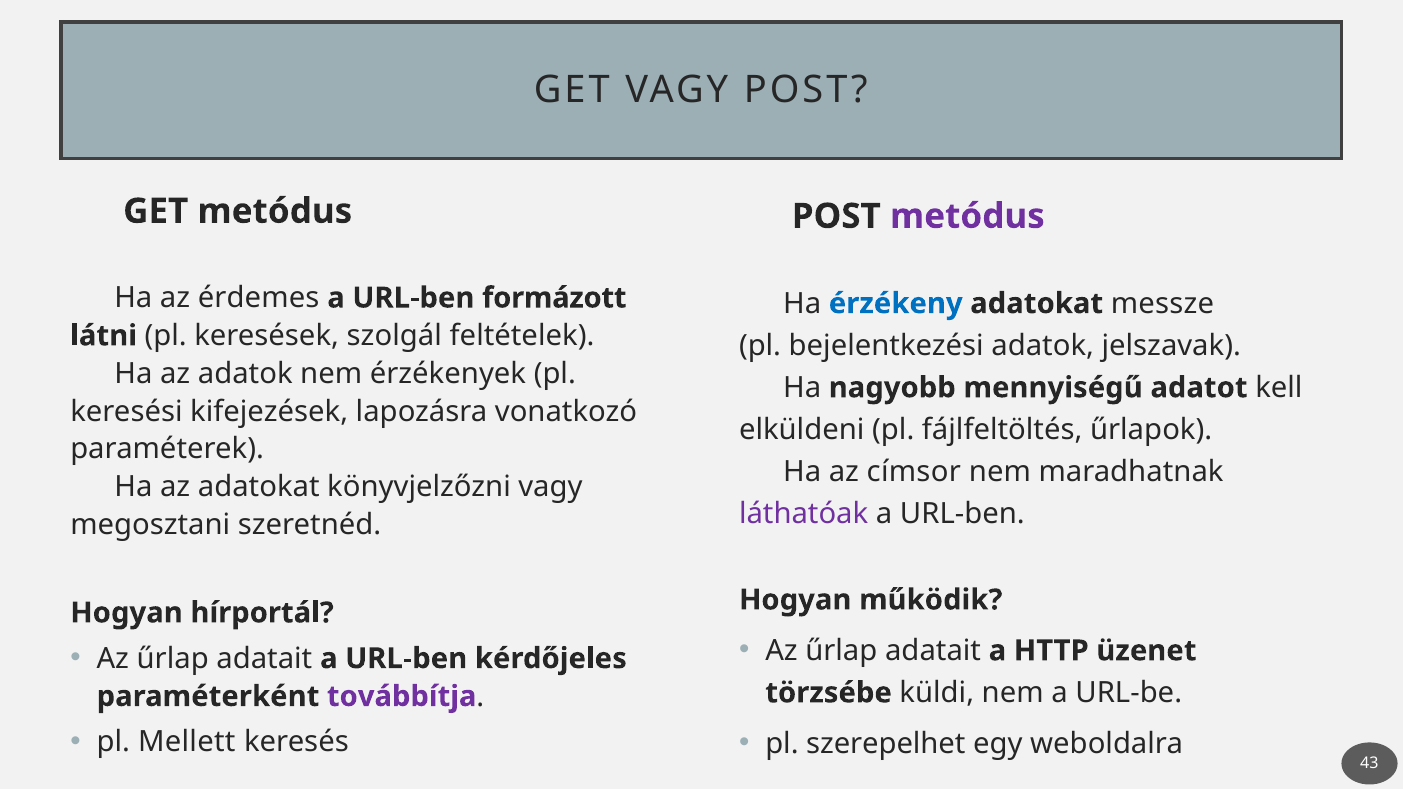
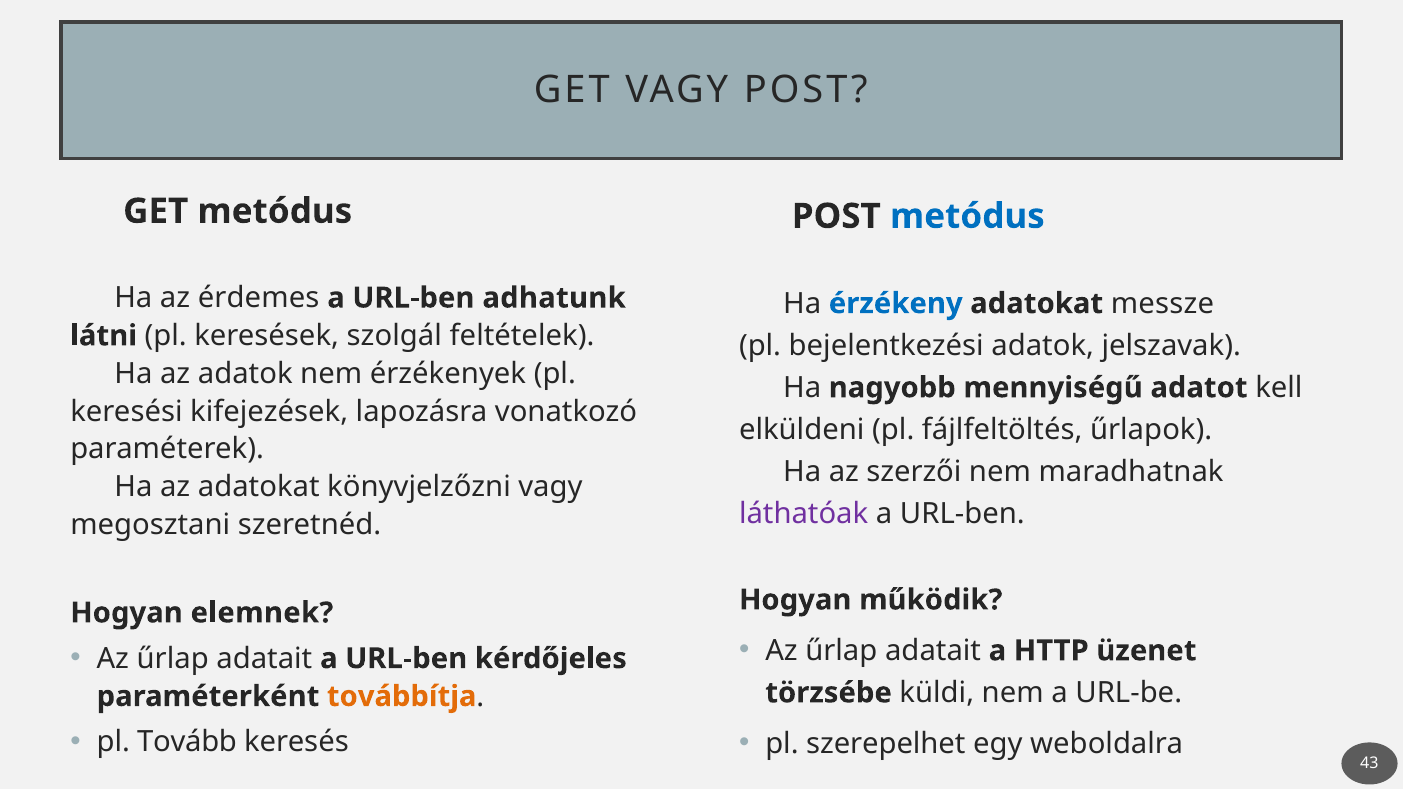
metódus at (967, 216) colour: purple -> blue
formázott: formázott -> adhatunk
címsor: címsor -> szerzői
hírportál: hírportál -> elemnek
továbbítja colour: purple -> orange
Mellett: Mellett -> Tovább
